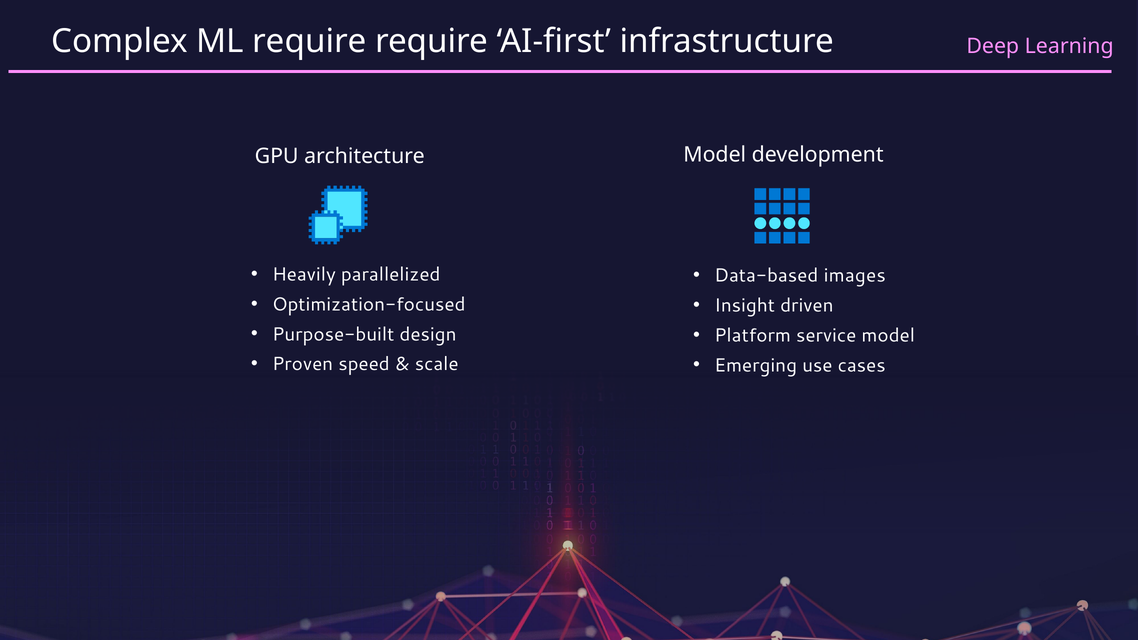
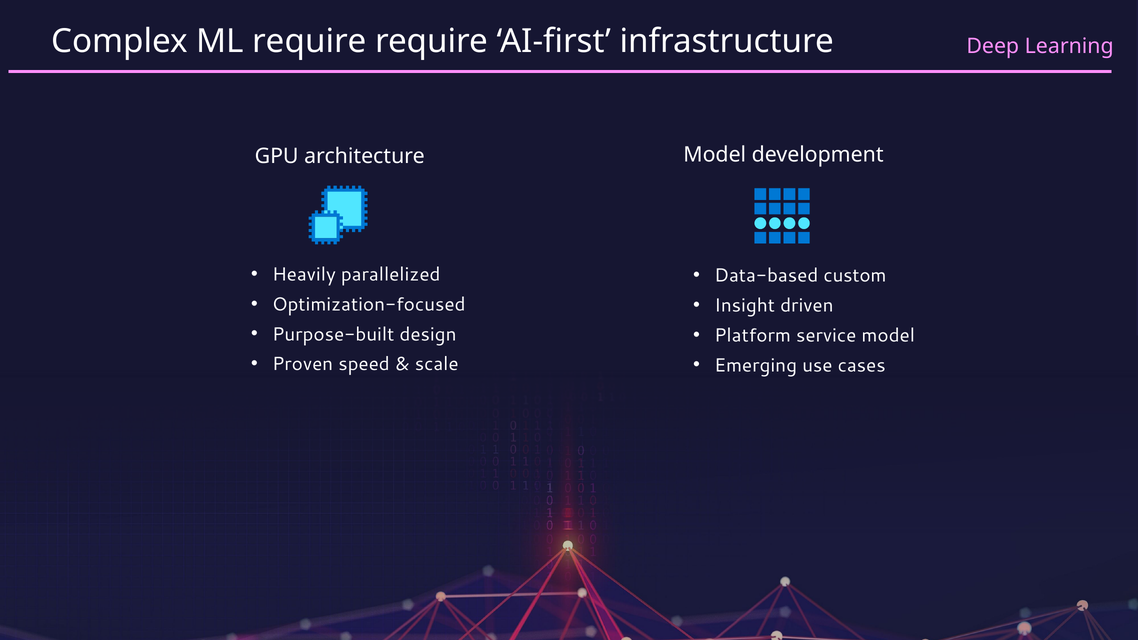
images: images -> custom
